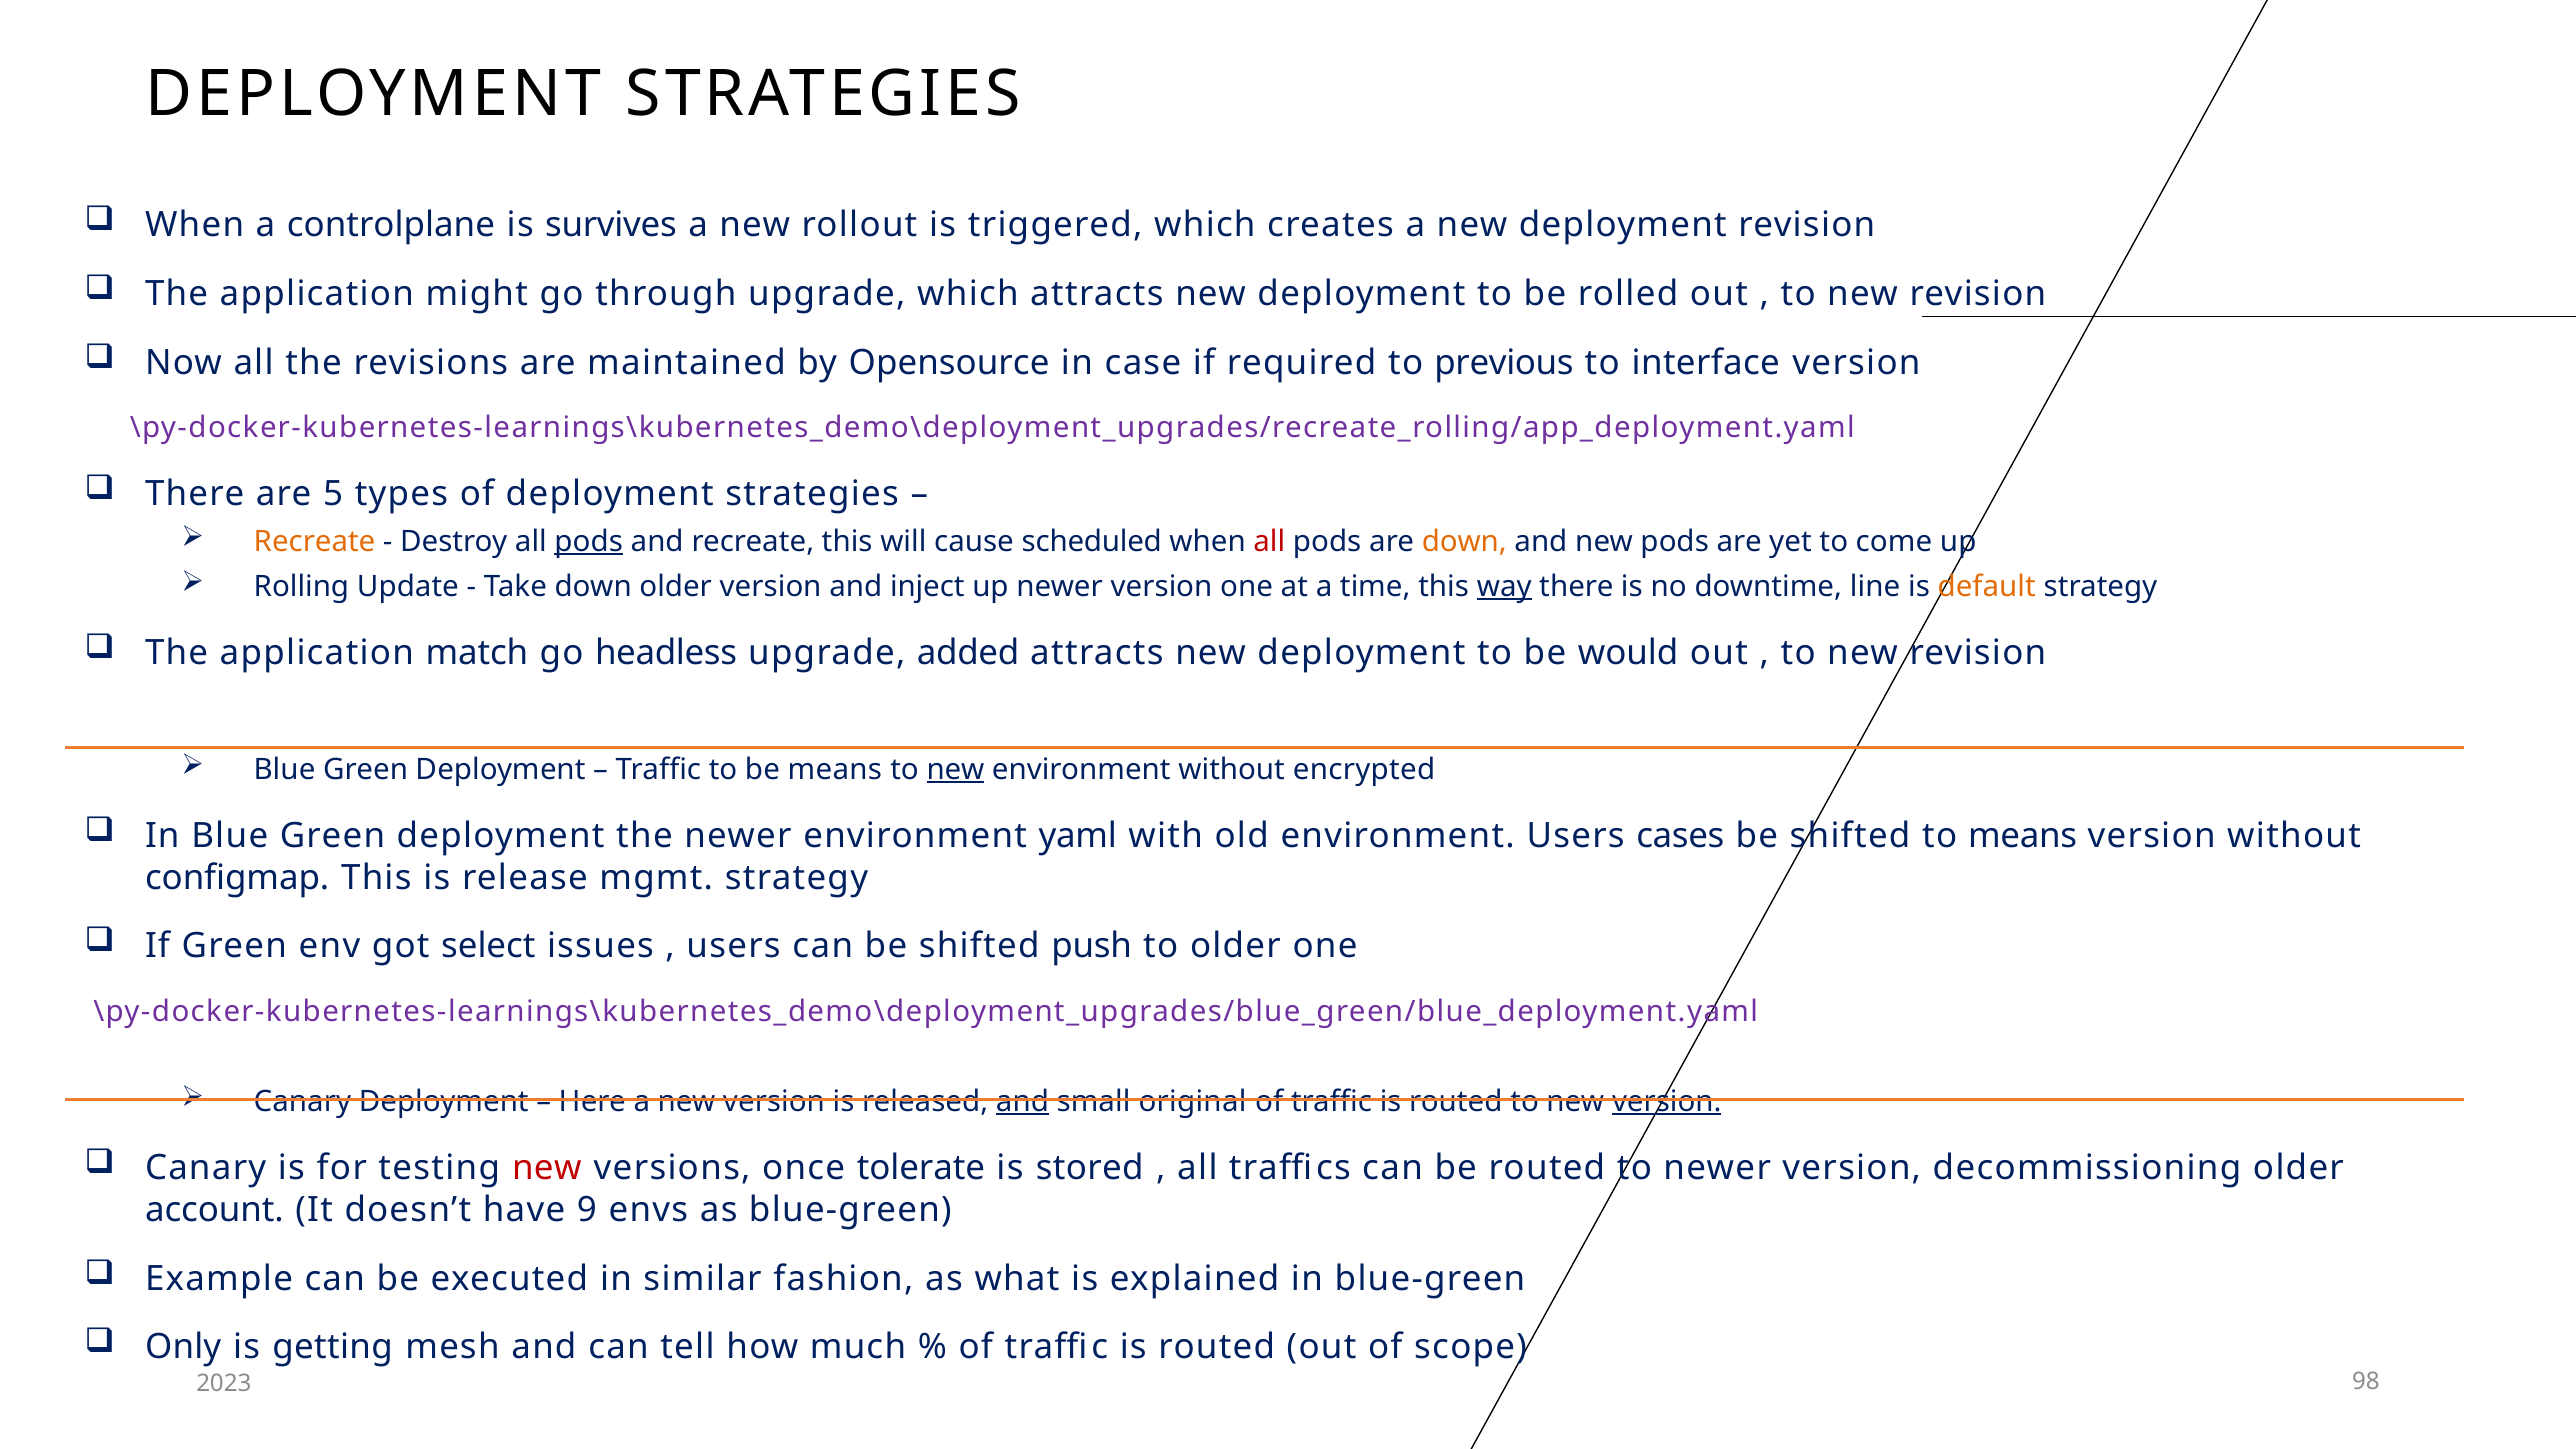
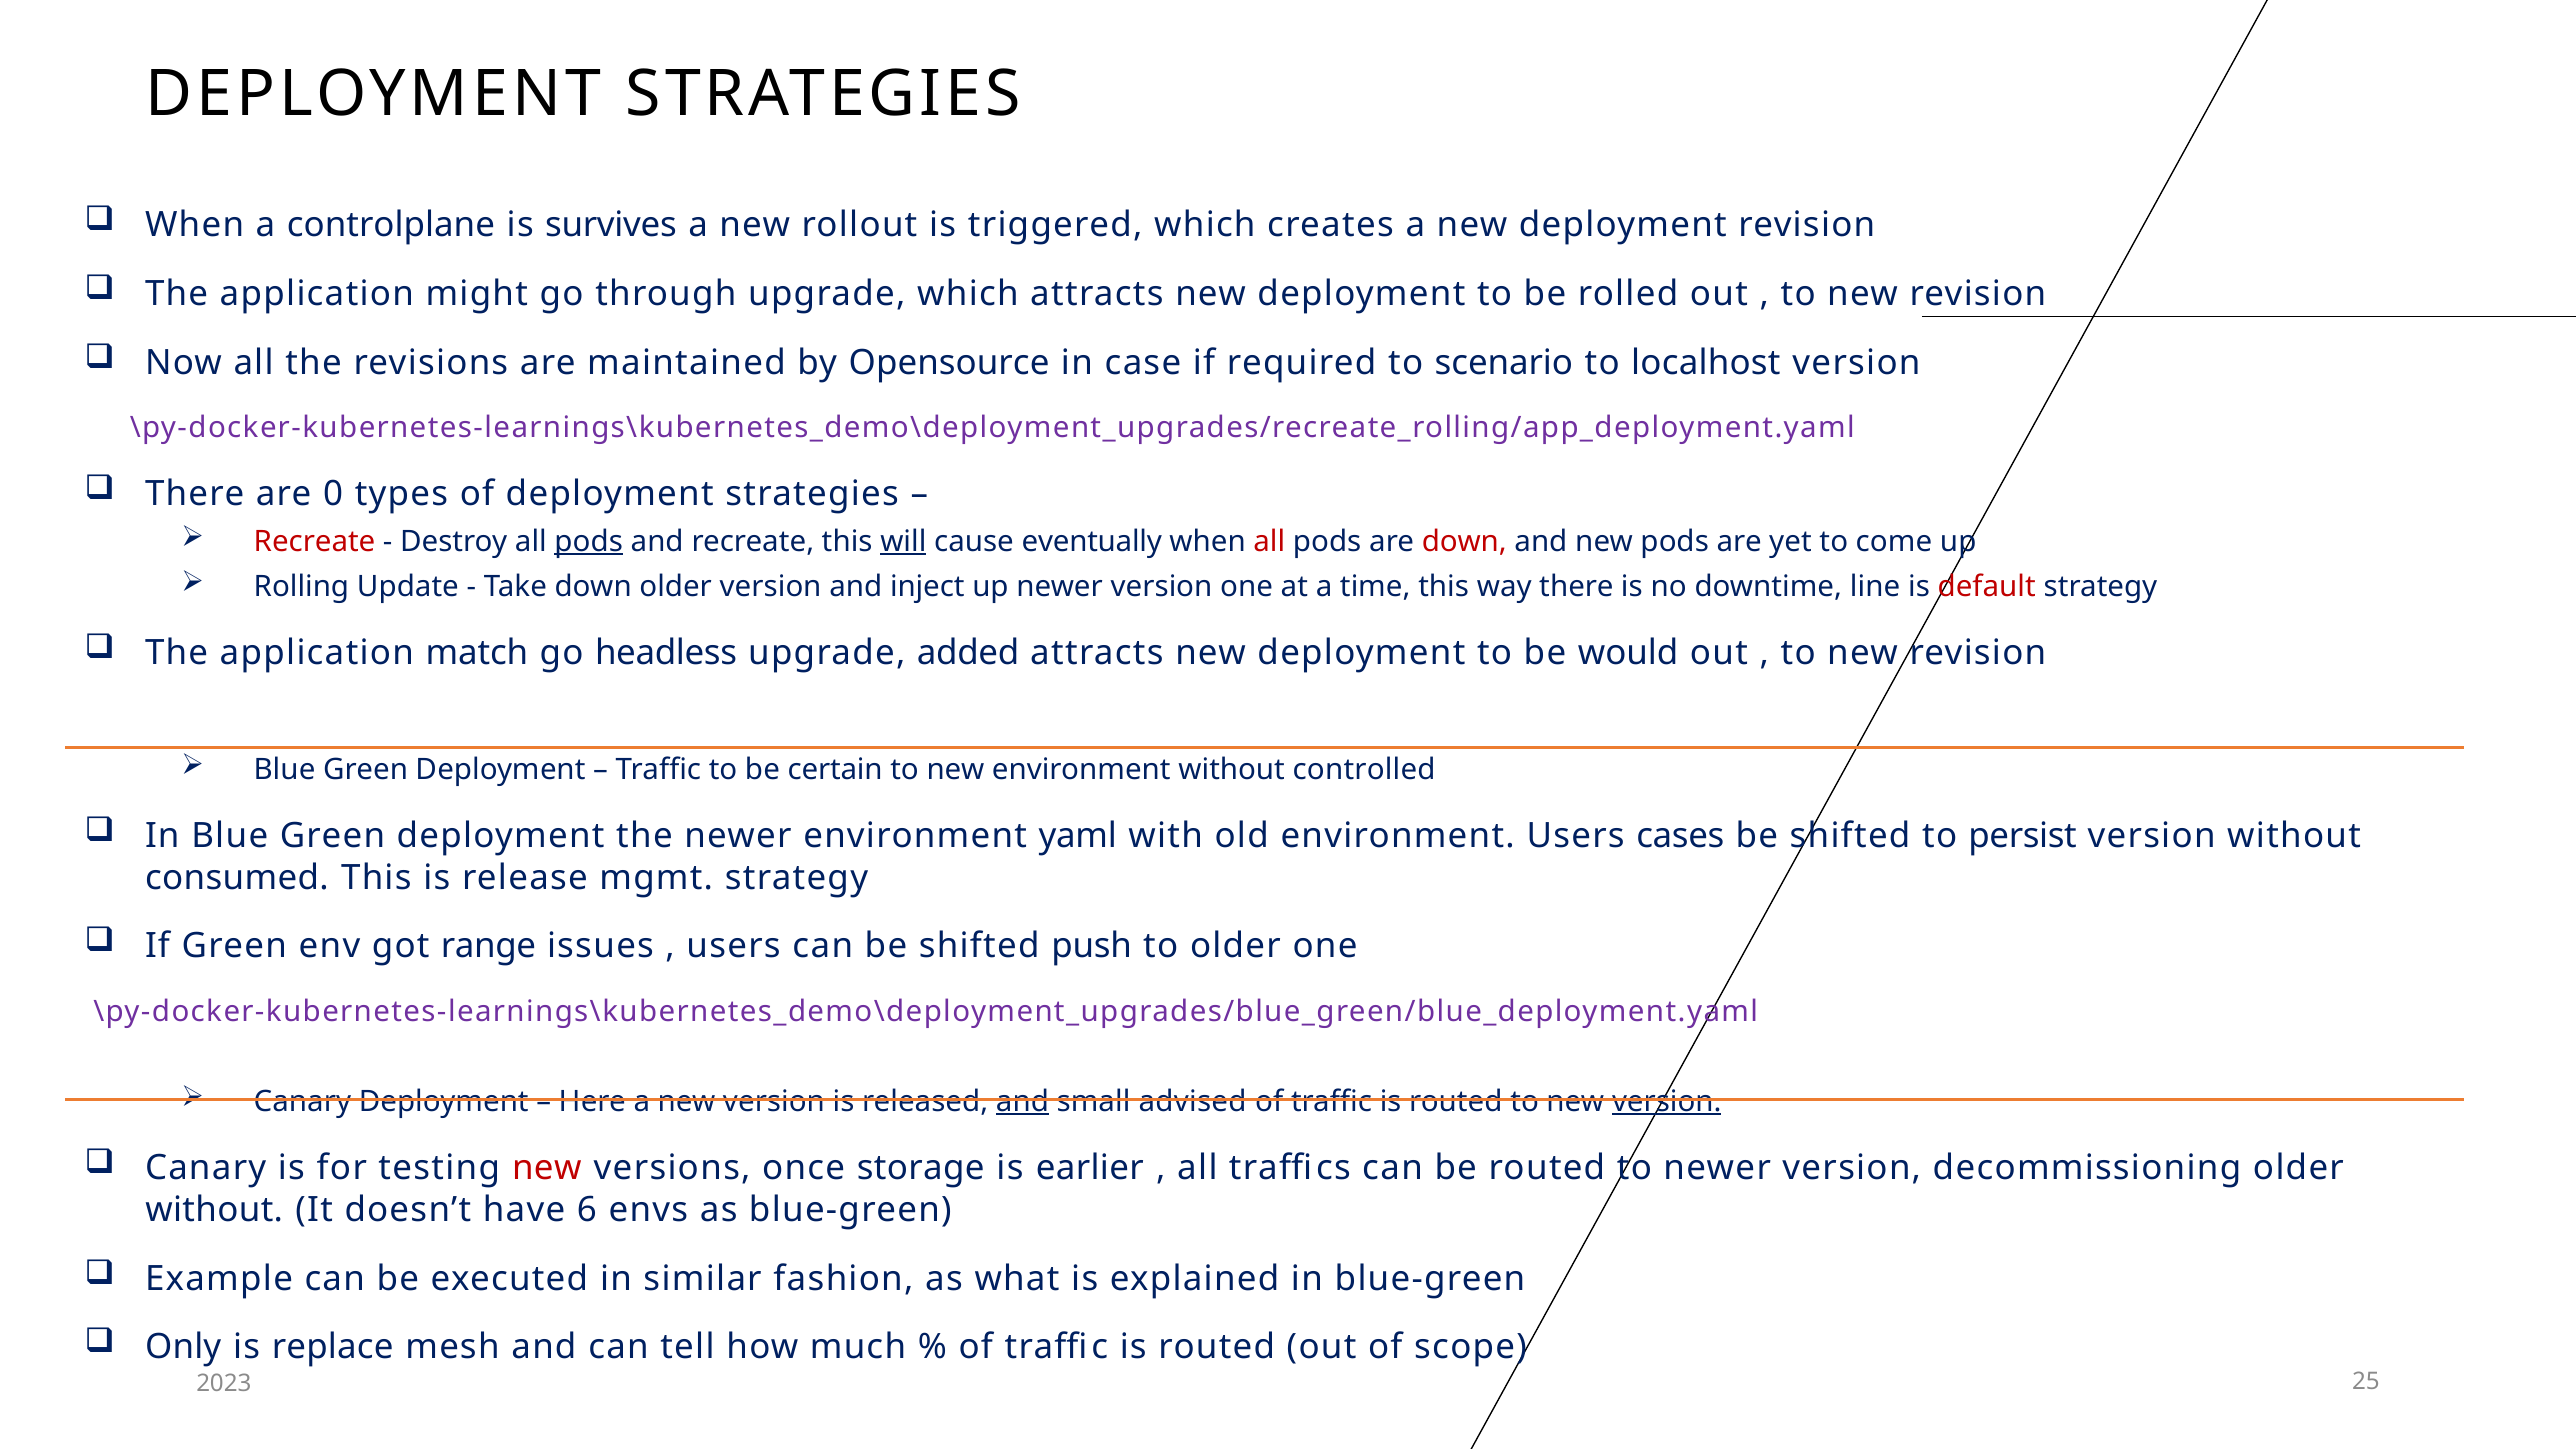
previous: previous -> scenario
interface: interface -> localhost
5: 5 -> 0
Recreate at (315, 541) colour: orange -> red
will underline: none -> present
scheduled: scheduled -> eventually
down at (1464, 541) colour: orange -> red
way underline: present -> none
default colour: orange -> red
be means: means -> certain
new at (955, 769) underline: present -> none
encrypted: encrypted -> controlled
to means: means -> persist
configmap: configmap -> consumed
select: select -> range
original: original -> advised
tolerate: tolerate -> storage
stored: stored -> earlier
account at (214, 1210): account -> without
9: 9 -> 6
getting: getting -> replace
98: 98 -> 25
